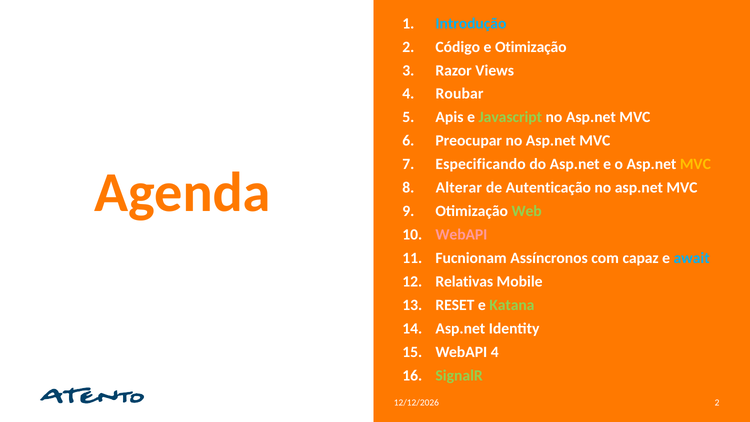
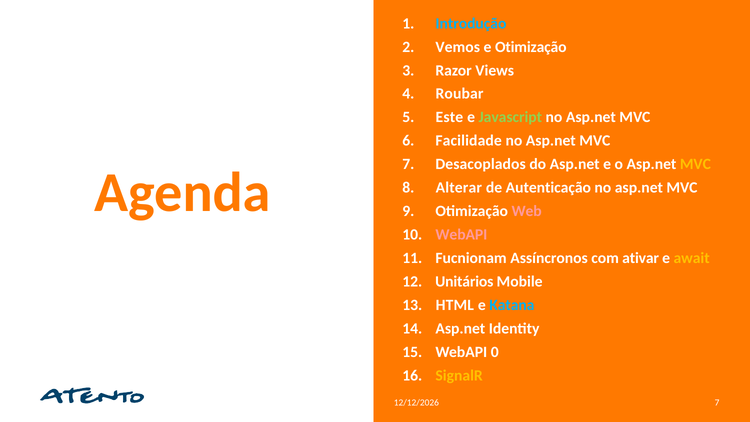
Código: Código -> Vemos
Apis: Apis -> Este
Preocupar: Preocupar -> Facilidade
Especificando: Especificando -> Desacoplados
Web colour: light green -> pink
capaz: capaz -> ativar
await colour: light blue -> yellow
Relativas: Relativas -> Unitários
RESET: RESET -> HTML
Katana colour: light green -> light blue
WebAPI 4: 4 -> 0
SignalR colour: light green -> yellow
2 at (717, 403): 2 -> 7
